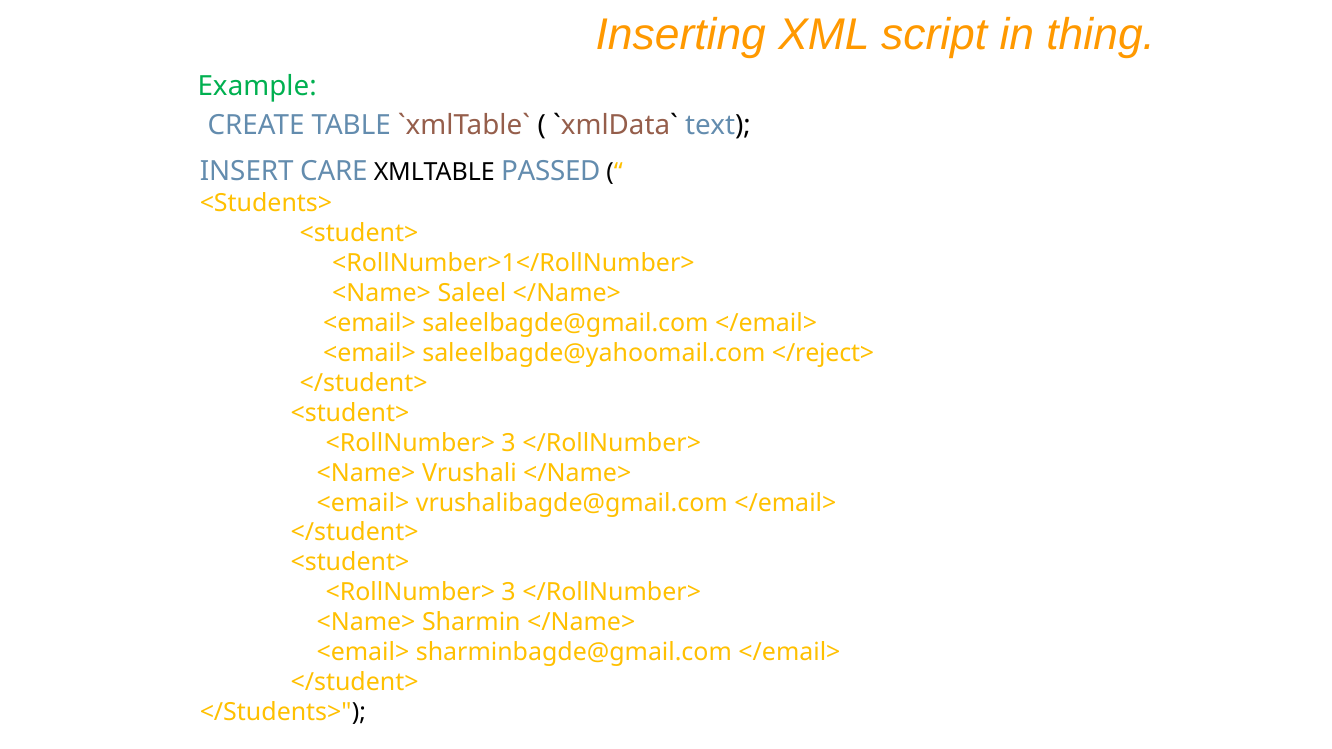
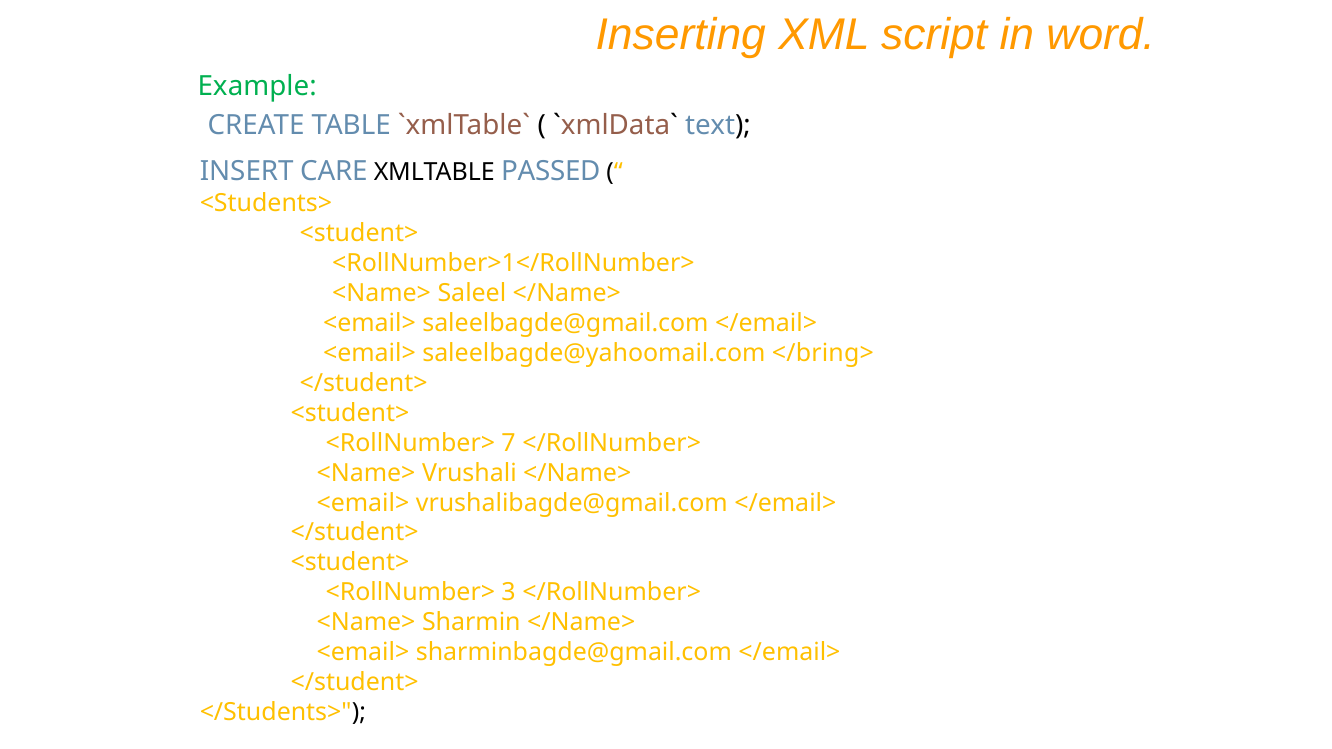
thing: thing -> word
</reject>: </reject> -> </bring>
3 at (509, 443): 3 -> 7
